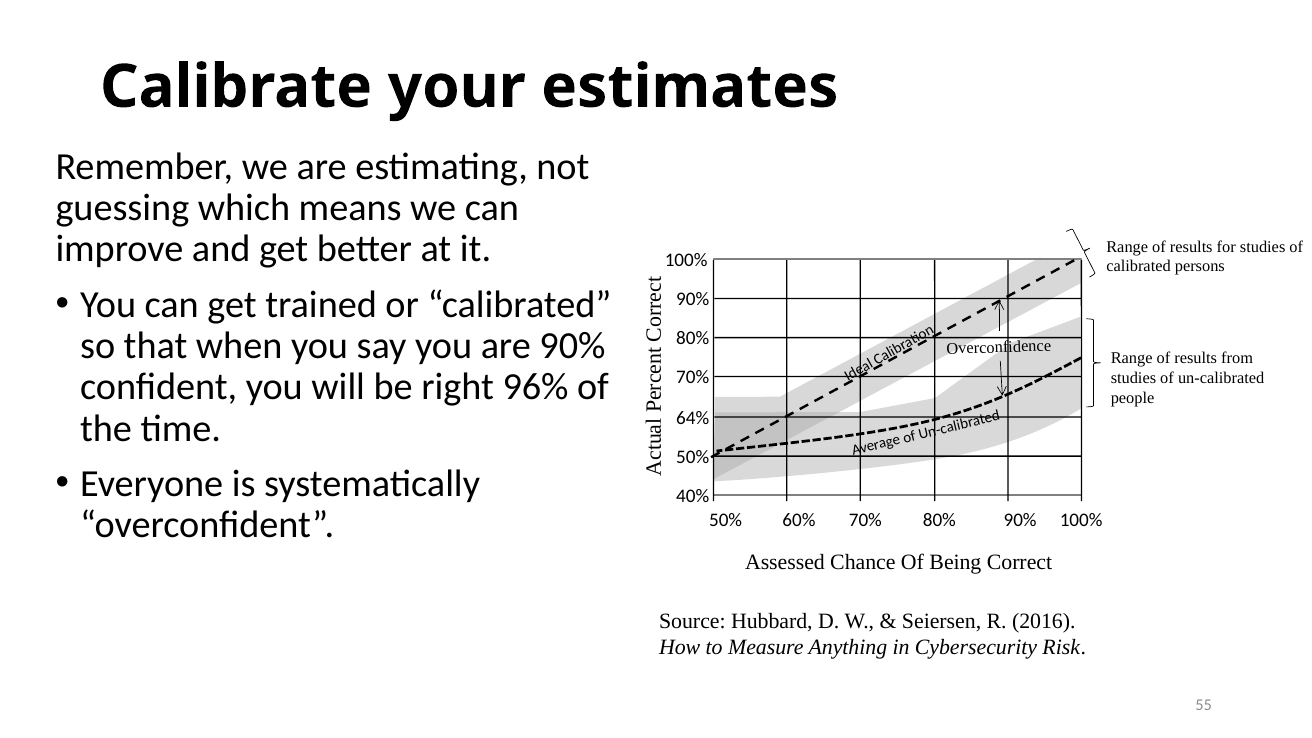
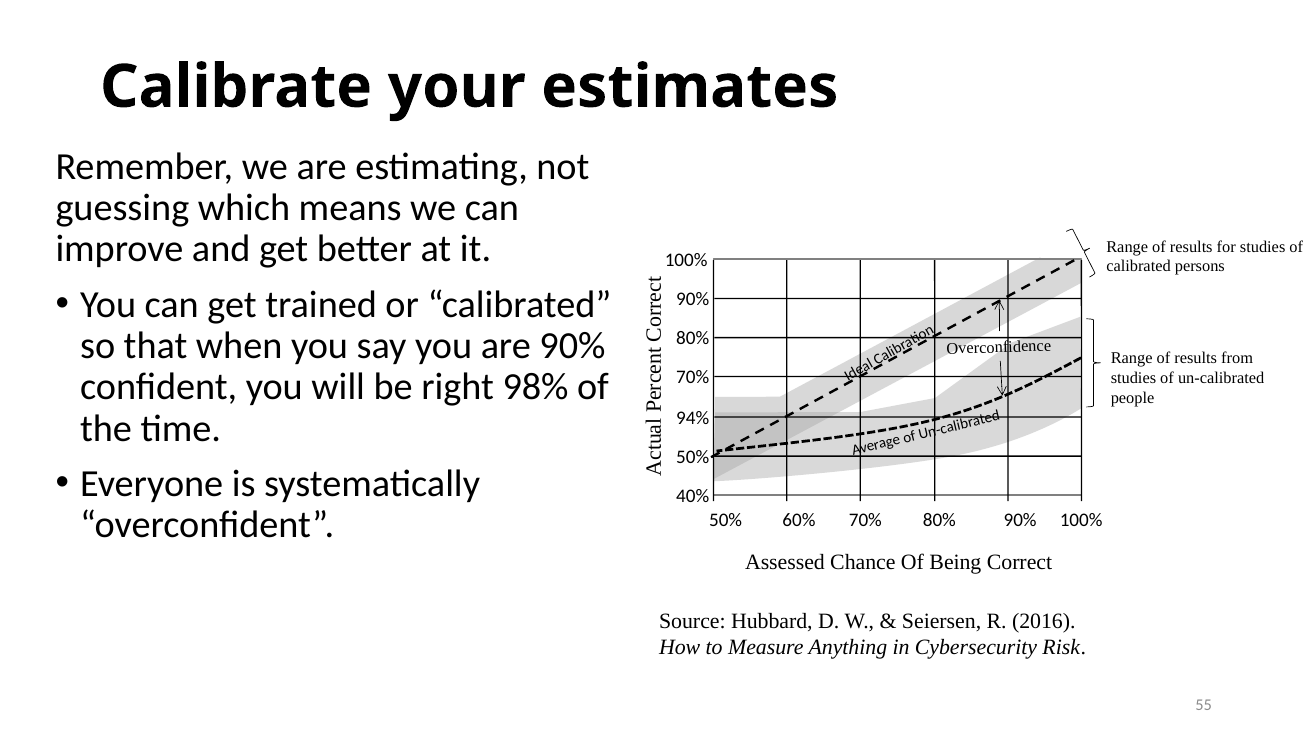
96%: 96% -> 98%
64%: 64% -> 94%
